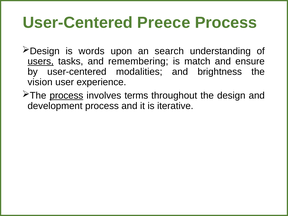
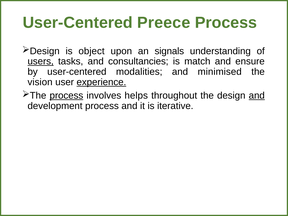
words: words -> object
search: search -> signals
remembering: remembering -> consultancies
brightness: brightness -> minimised
experience underline: none -> present
terms: terms -> helps
and at (257, 96) underline: none -> present
